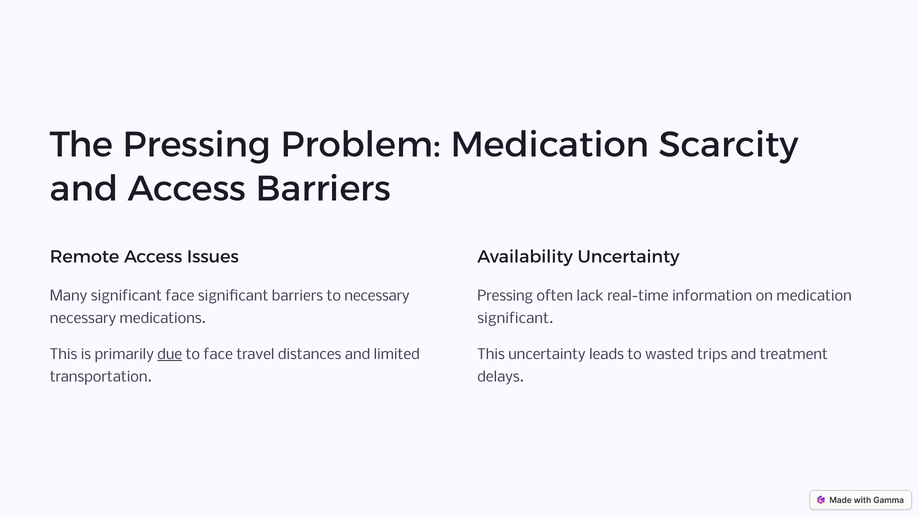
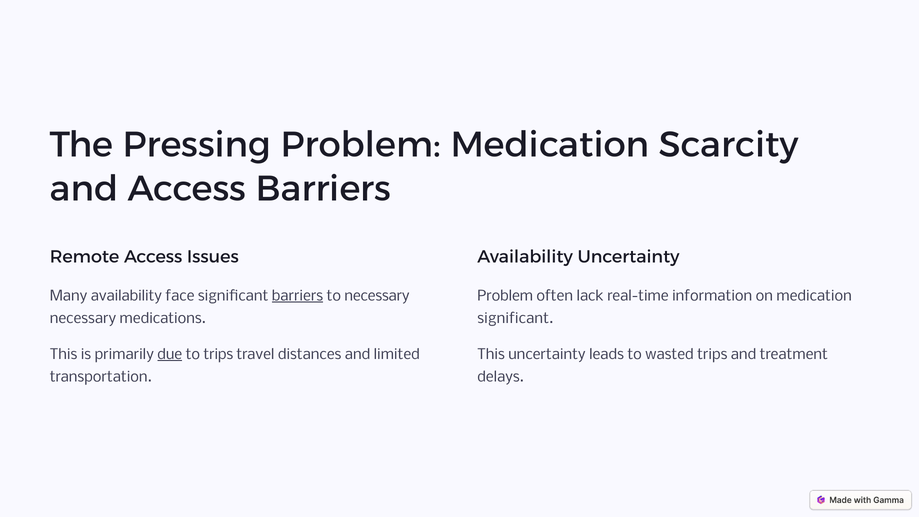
Many significant: significant -> availability
barriers at (297, 296) underline: none -> present
Pressing at (505, 296): Pressing -> Problem
to face: face -> trips
